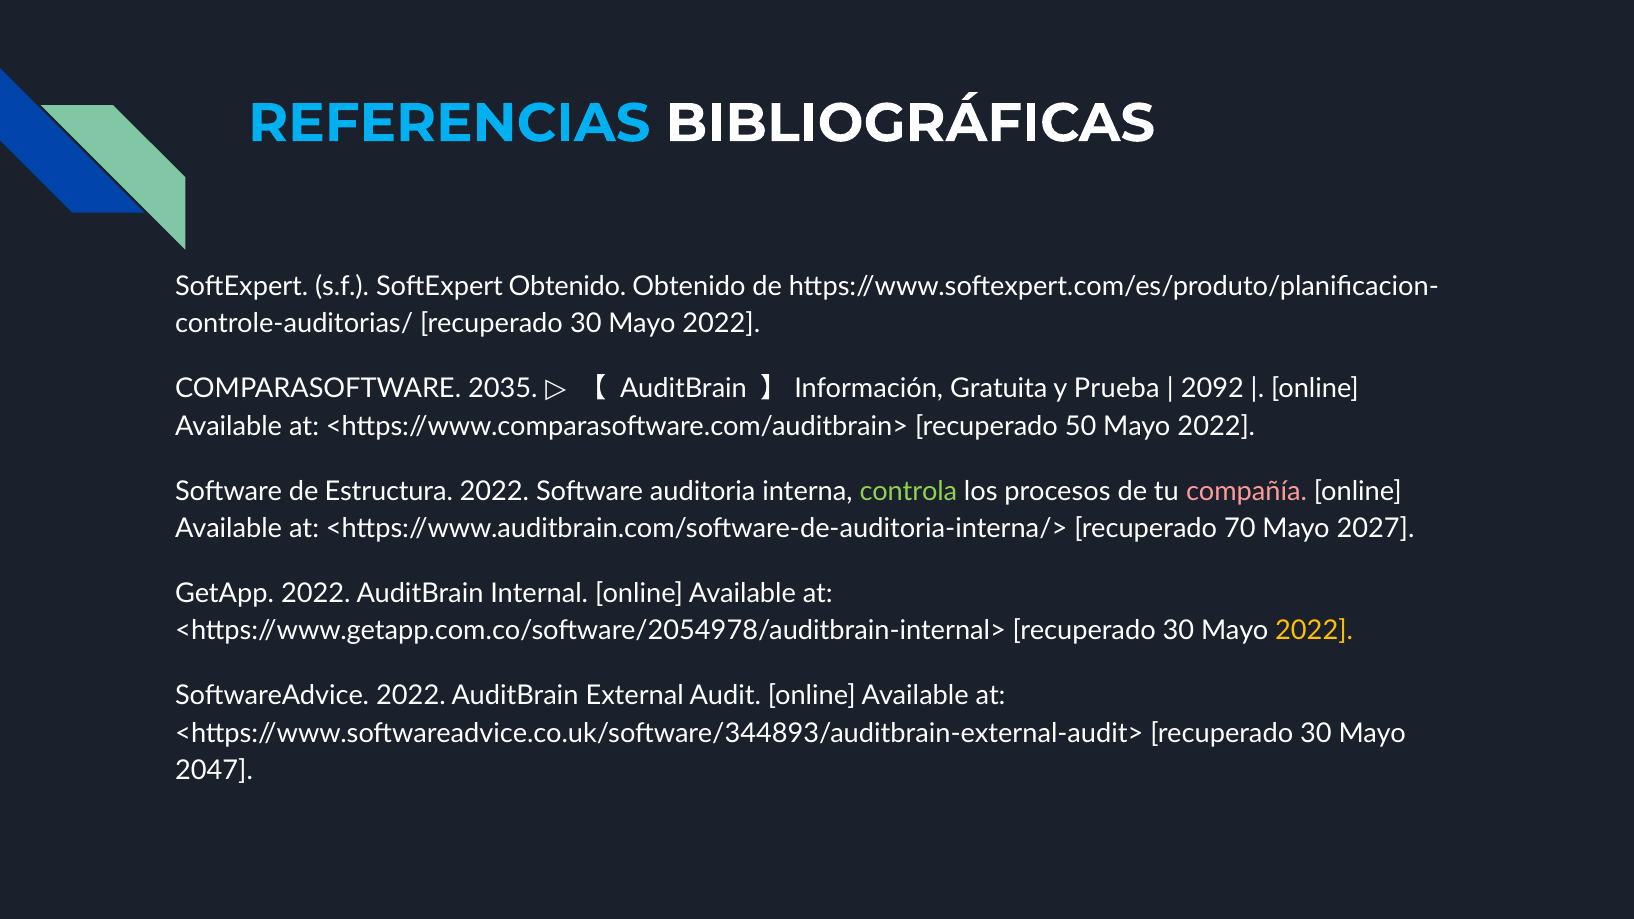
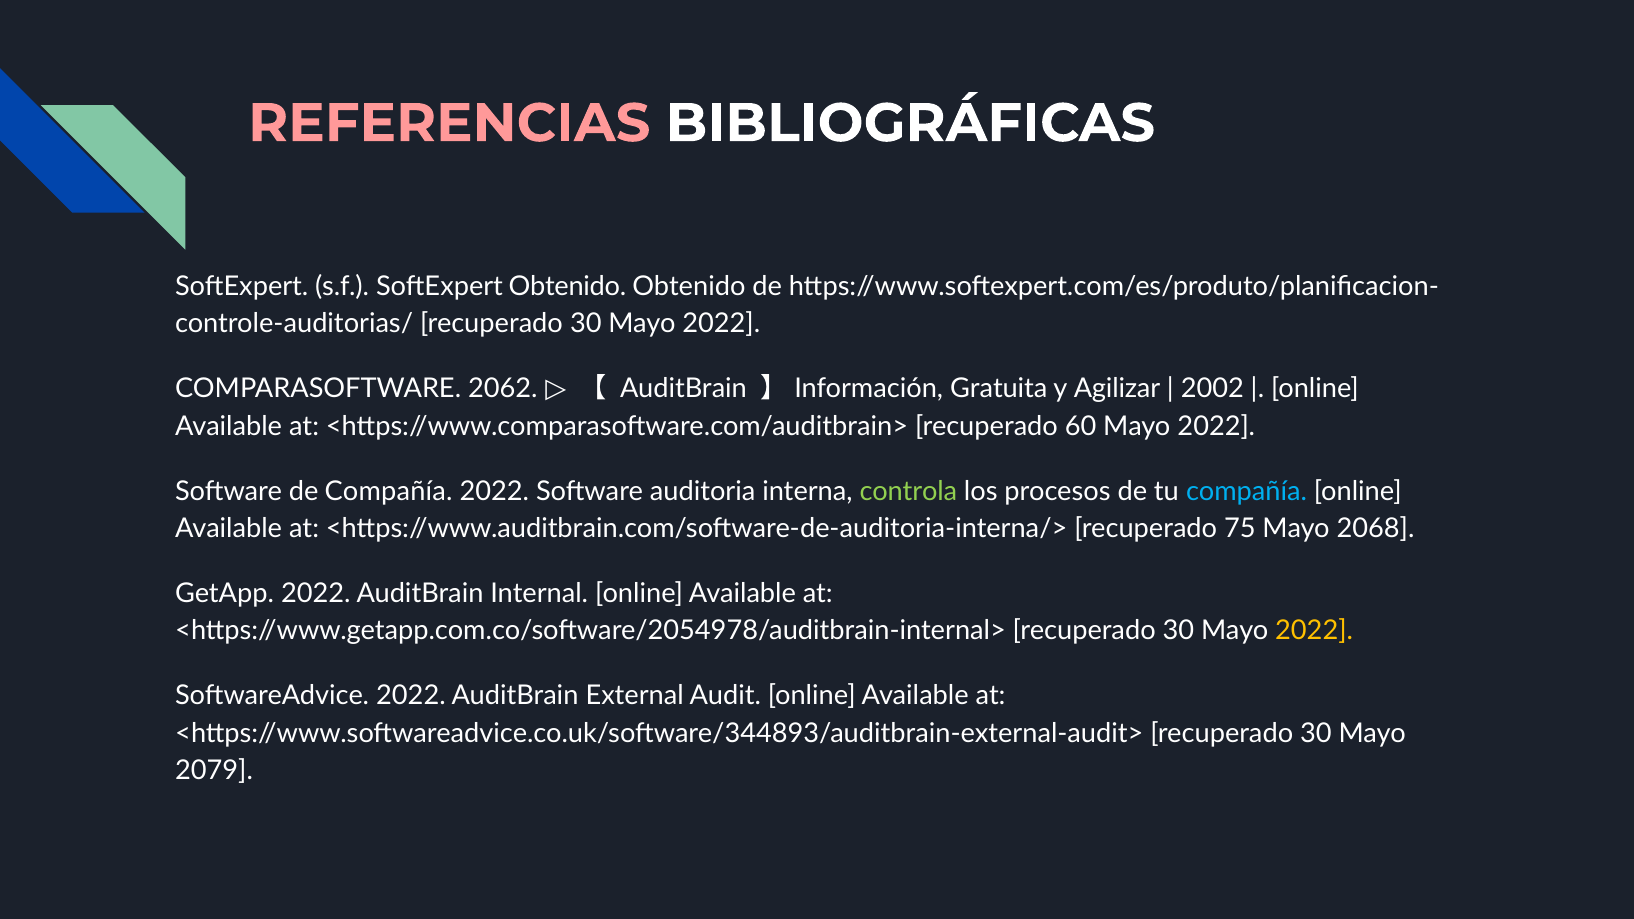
REFERENCIAS colour: light blue -> pink
2035: 2035 -> 2062
Prueba: Prueba -> Agilizar
2092: 2092 -> 2002
50: 50 -> 60
de Estructura: Estructura -> Compañía
compañía at (1247, 491) colour: pink -> light blue
70: 70 -> 75
2027: 2027 -> 2068
2047: 2047 -> 2079
